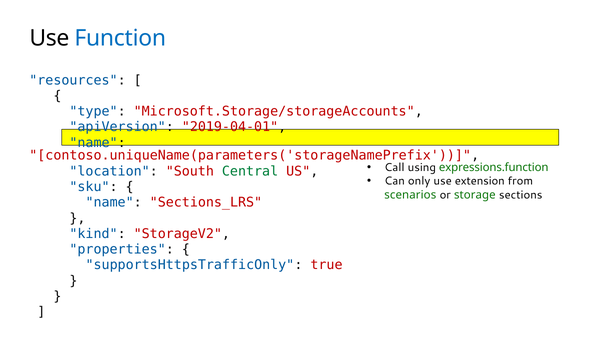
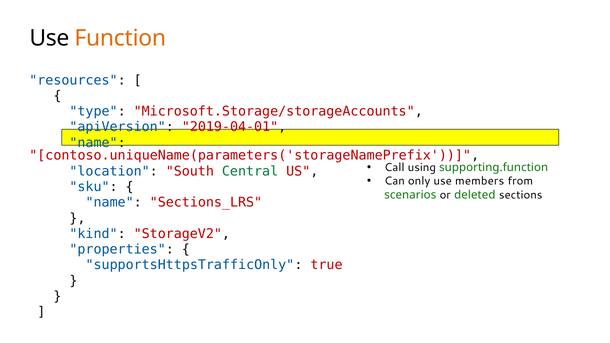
Function colour: blue -> orange
expressions.function: expressions.function -> supporting.function
extension: extension -> members
storage: storage -> deleted
